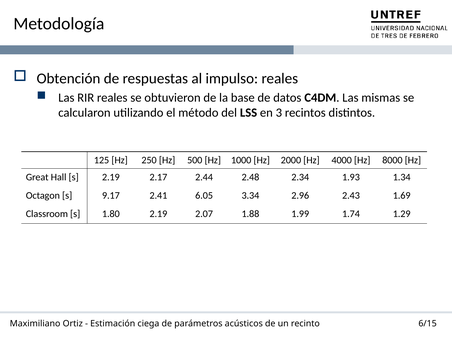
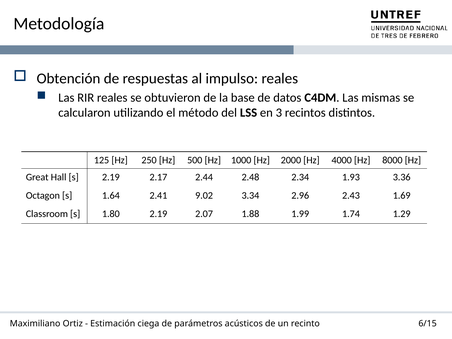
1.34: 1.34 -> 3.36
9.17: 9.17 -> 1.64
6.05: 6.05 -> 9.02
